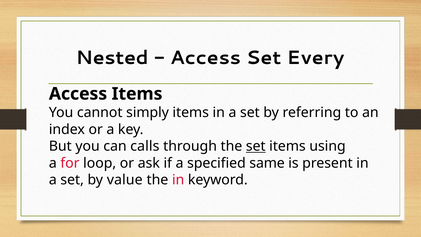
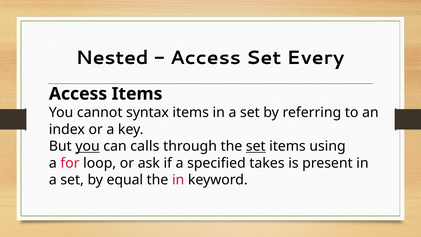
simply: simply -> syntax
you at (88, 146) underline: none -> present
same: same -> takes
value: value -> equal
